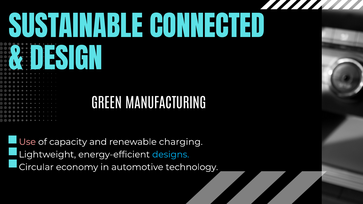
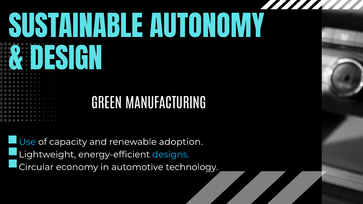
CONNECTED: CONNECTED -> AUTONOMY
Use colour: pink -> light blue
charging: charging -> adoption
